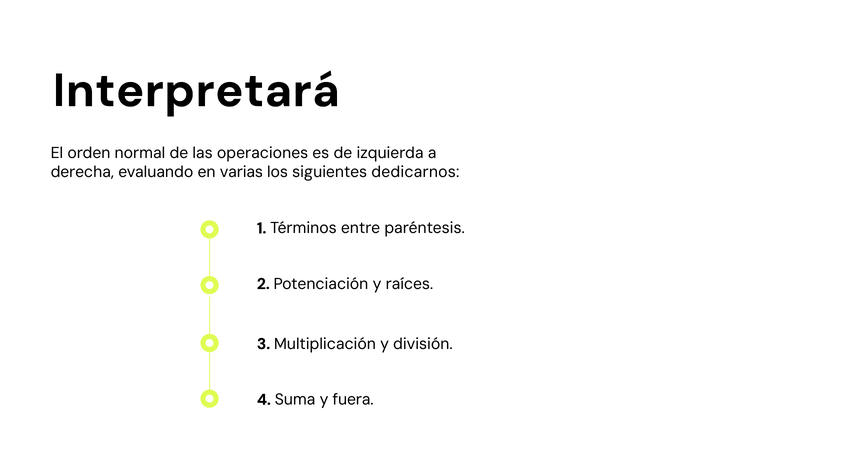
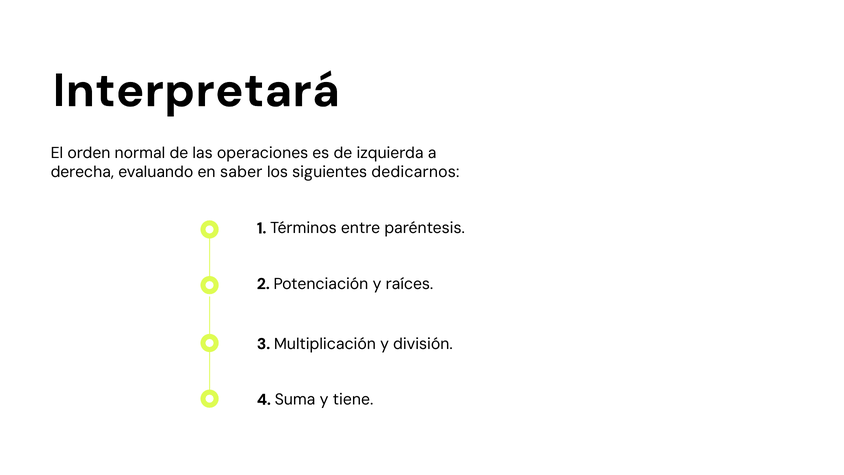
varias: varias -> saber
fuera: fuera -> tiene
